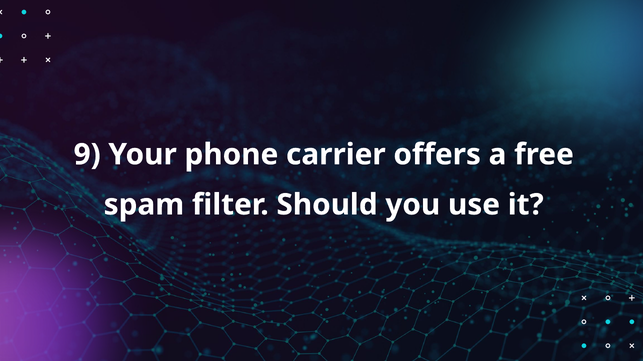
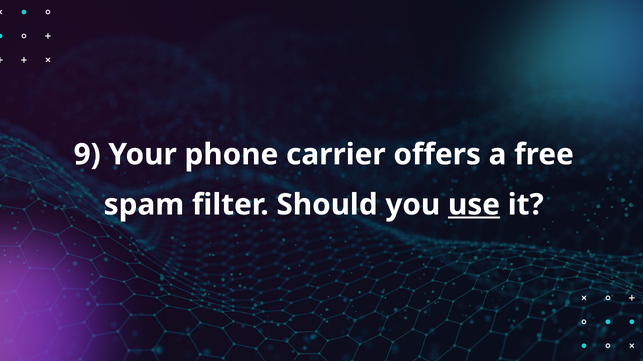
use underline: none -> present
